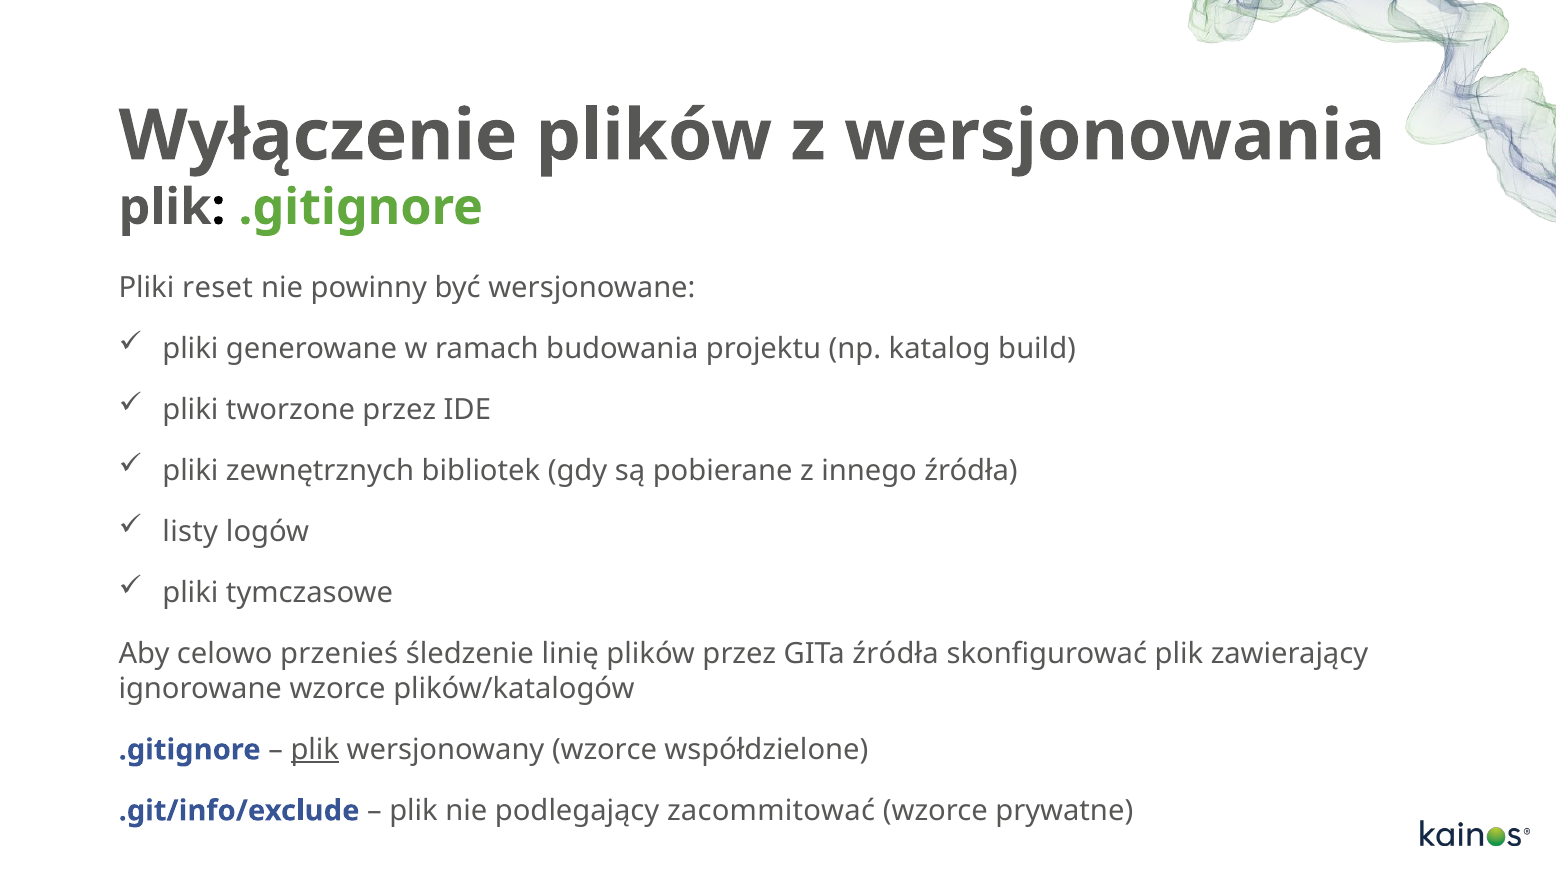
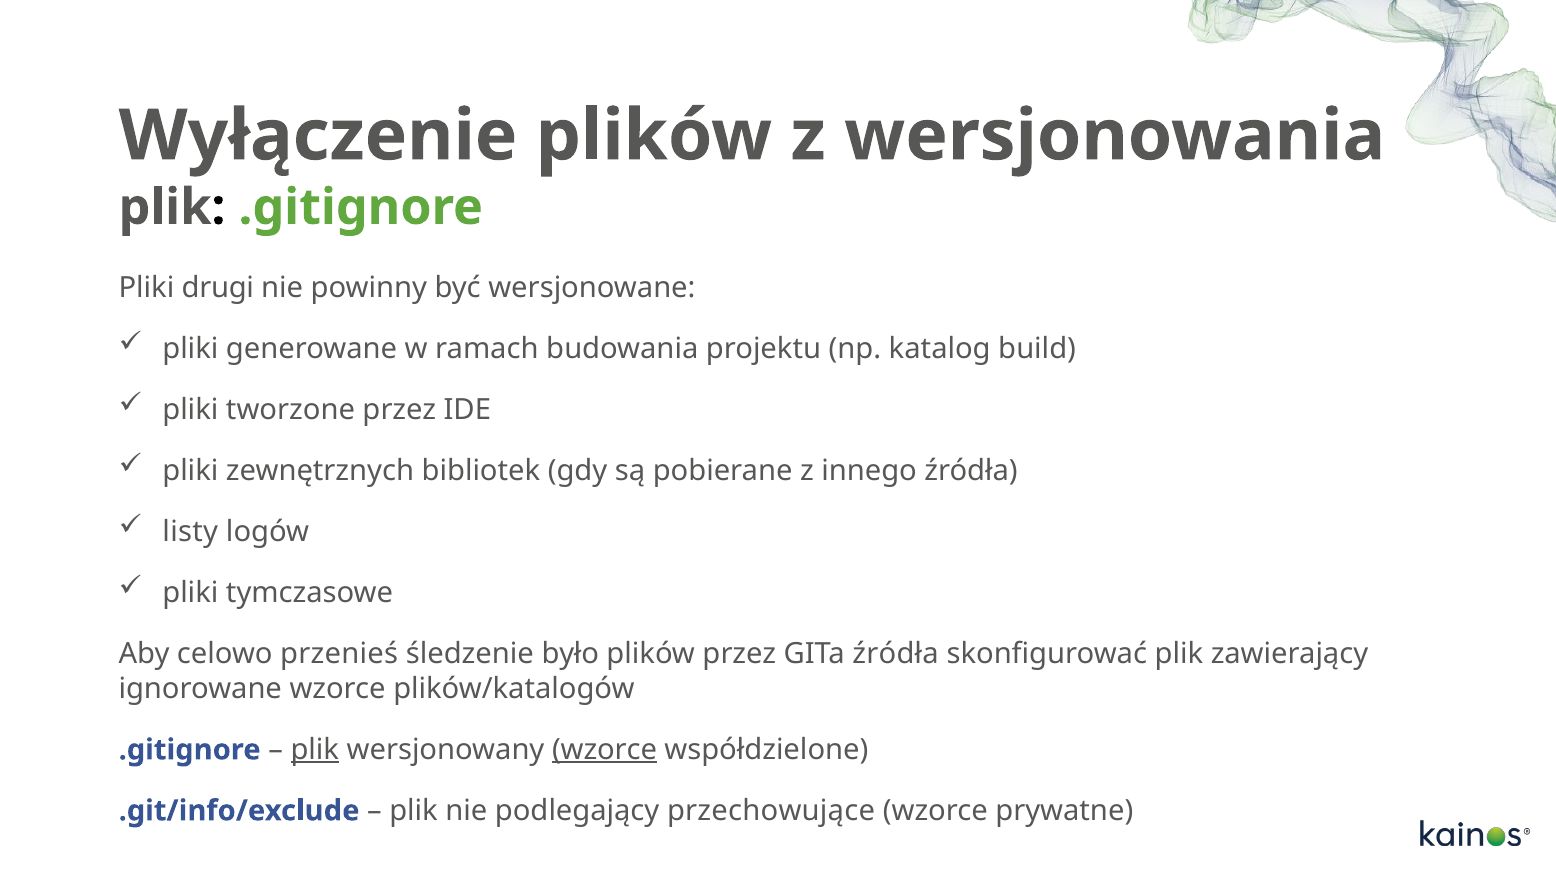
reset: reset -> drugi
linię: linię -> było
wzorce at (605, 750) underline: none -> present
zacommitować: zacommitować -> przechowujące
